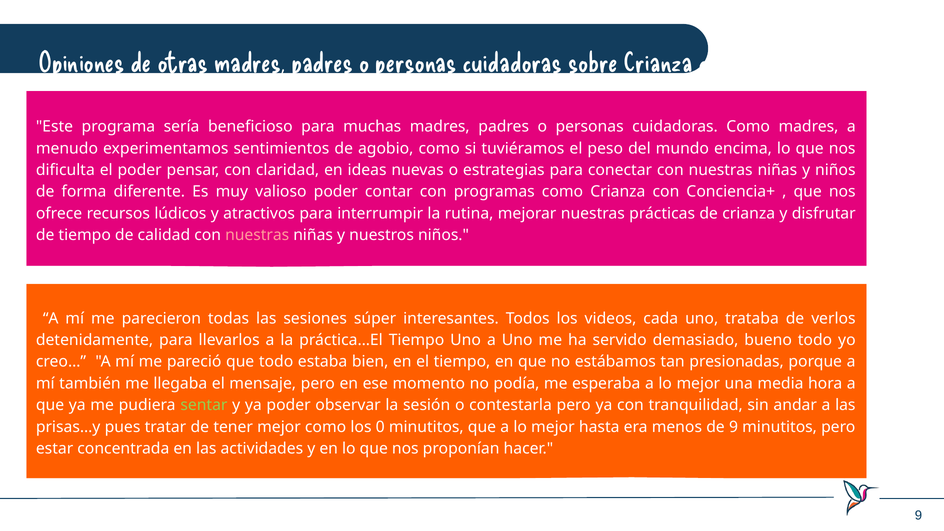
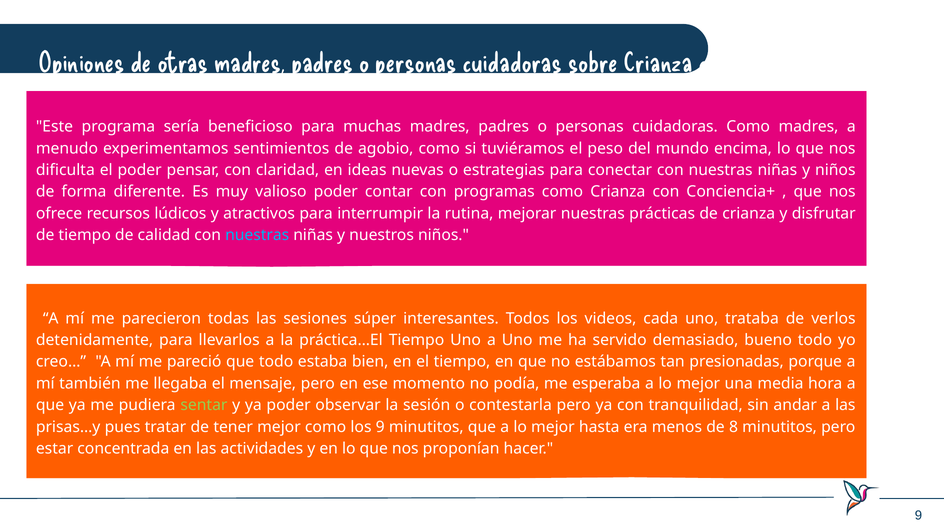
nuestras at (257, 235) colour: pink -> light blue
los 0: 0 -> 9
de 9: 9 -> 8
